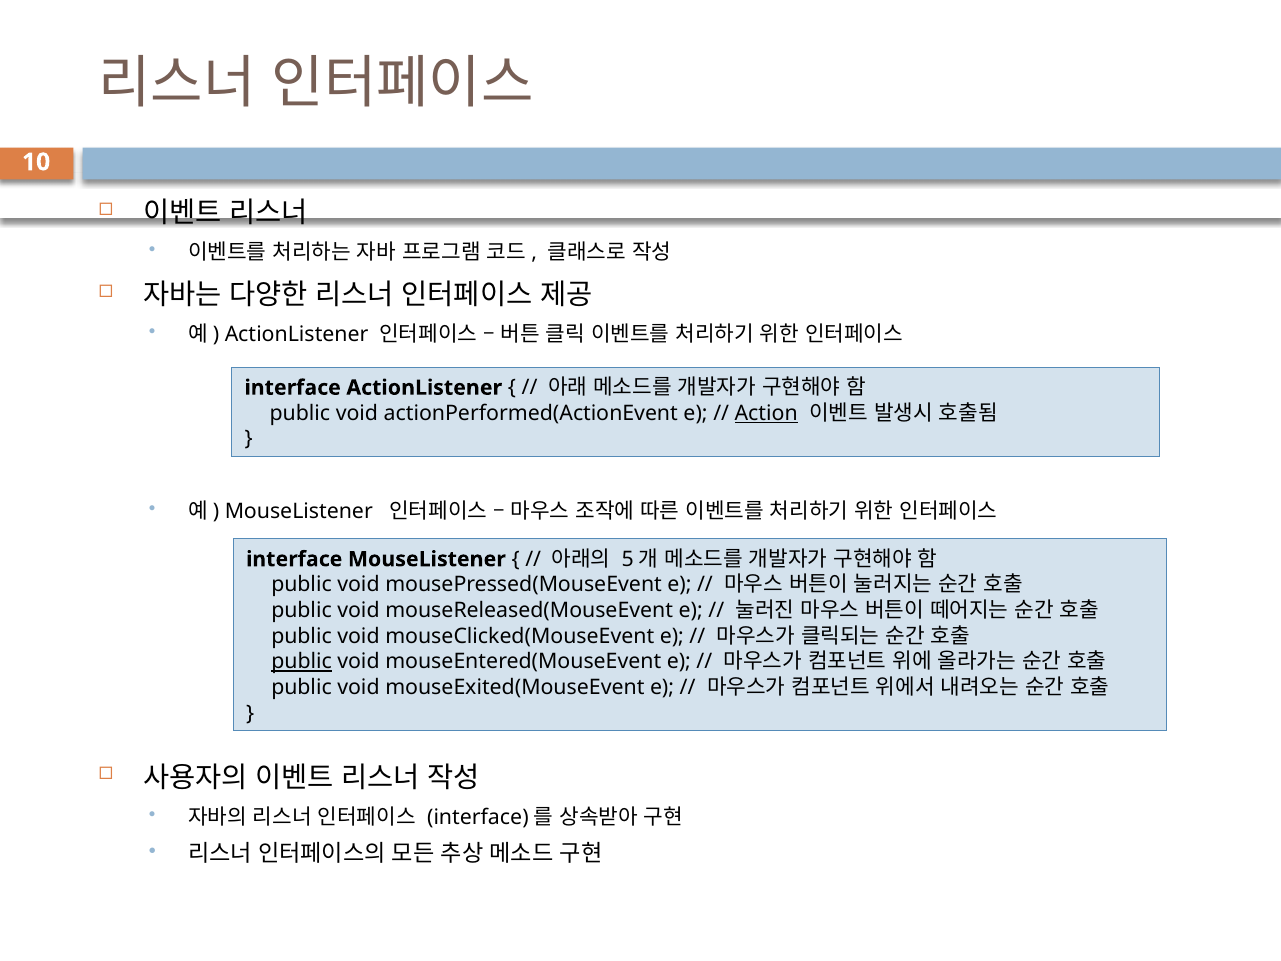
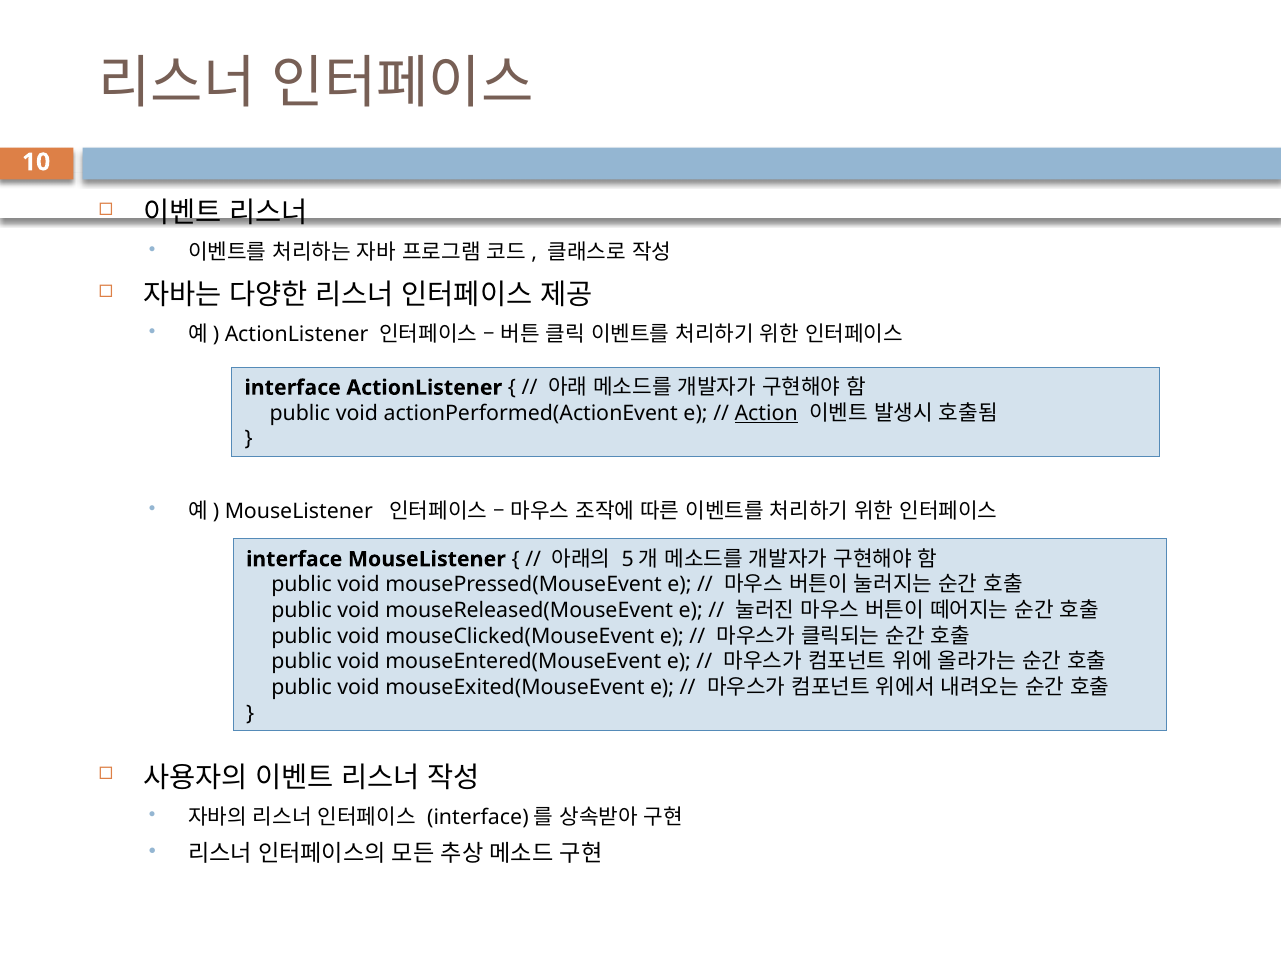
public at (302, 662) underline: present -> none
